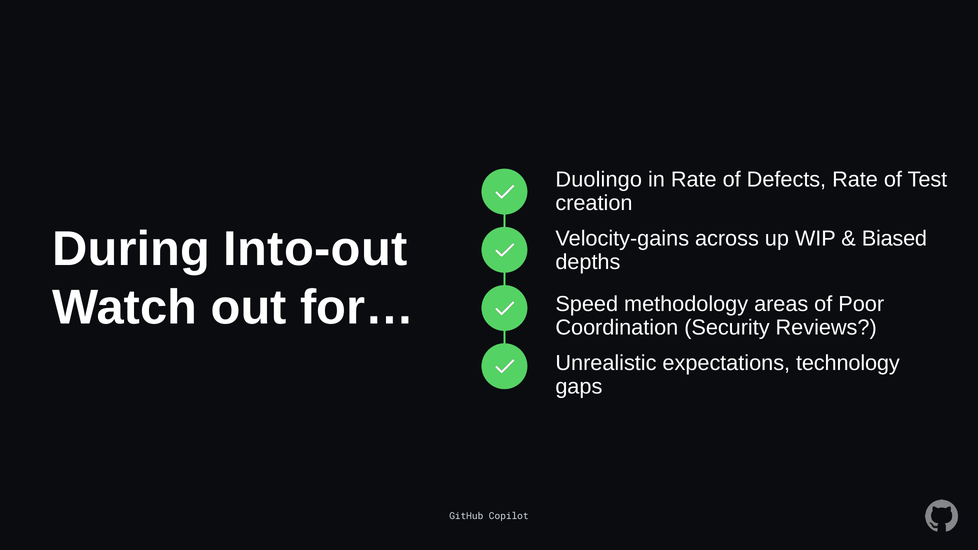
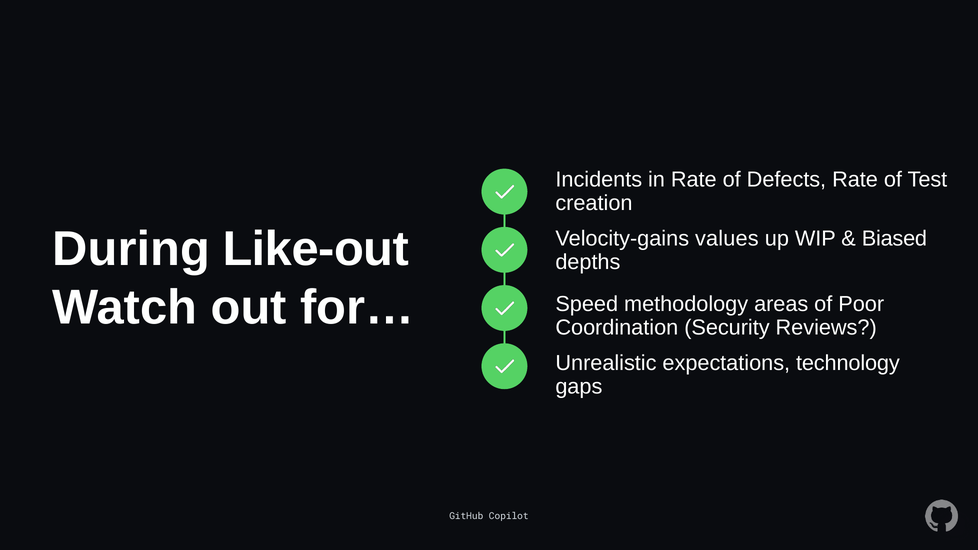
Duolingo: Duolingo -> Incidents
Into-out: Into-out -> Like-out
across: across -> values
